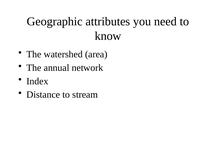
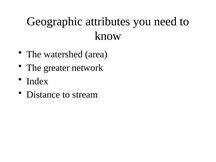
annual: annual -> greater
